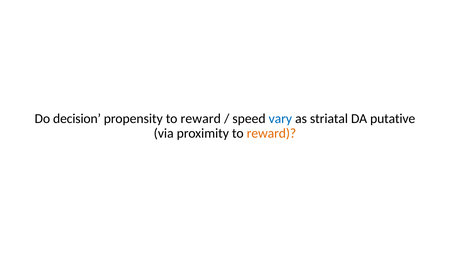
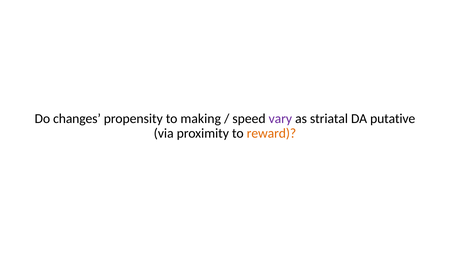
decision: decision -> changes
propensity to reward: reward -> making
vary colour: blue -> purple
